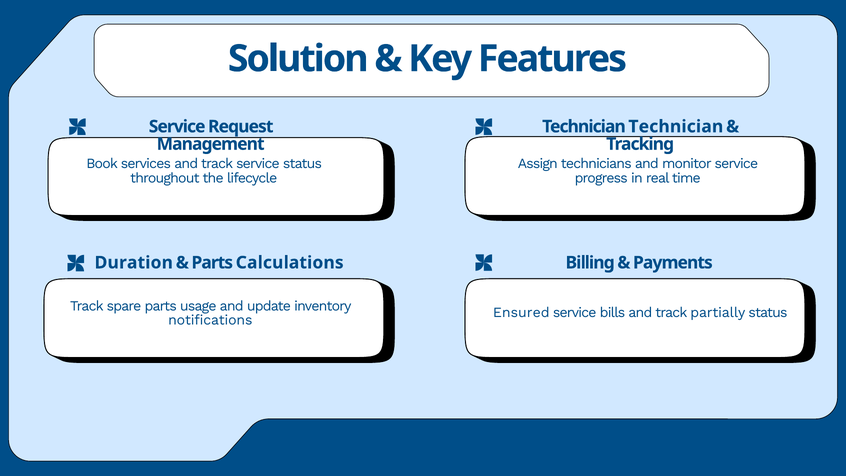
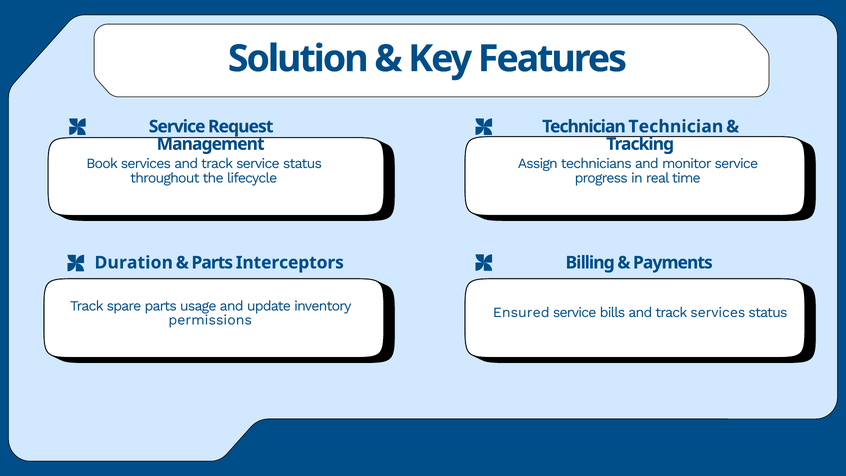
Calculations: Calculations -> Interceptors
track partially: partially -> services
notifications: notifications -> permissions
